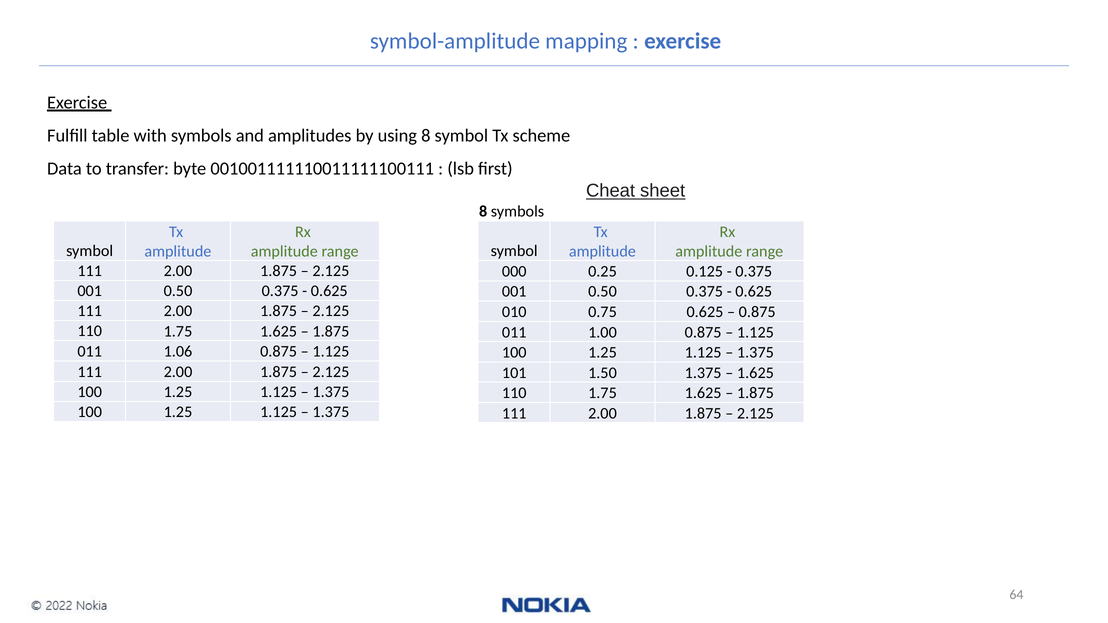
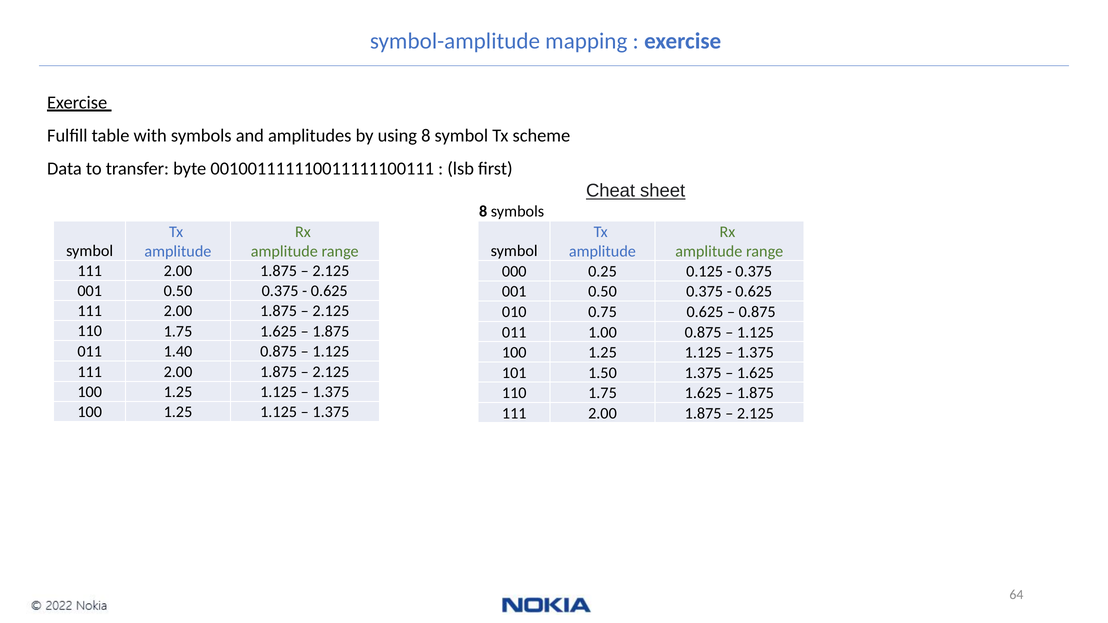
1.06: 1.06 -> 1.40
